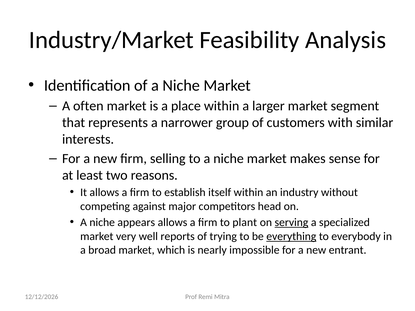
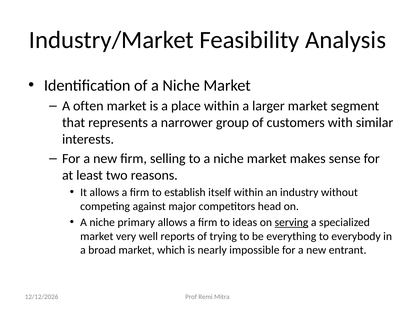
appears: appears -> primary
plant: plant -> ideas
everything underline: present -> none
